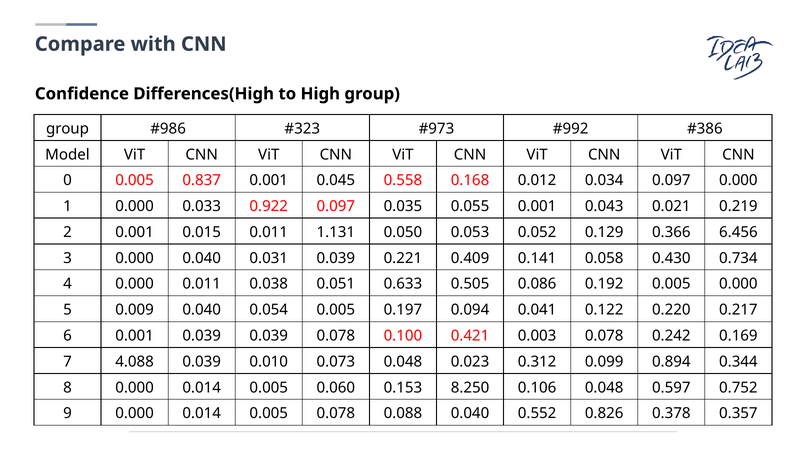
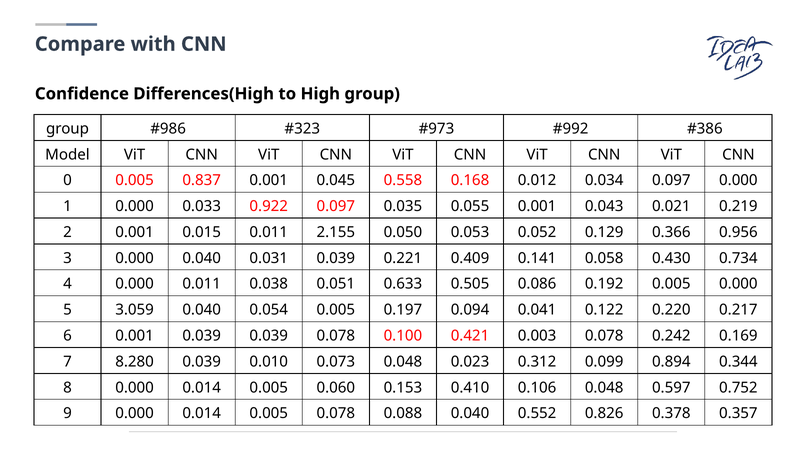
1.131: 1.131 -> 2.155
6.456: 6.456 -> 0.956
0.009: 0.009 -> 3.059
4.088: 4.088 -> 8.280
8.250: 8.250 -> 0.410
